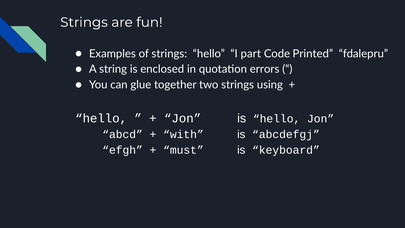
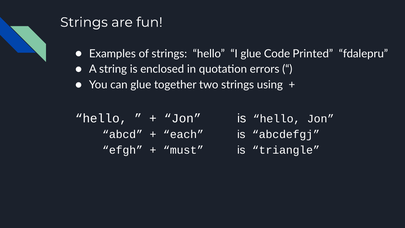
I part: part -> glue
with: with -> each
keyboard: keyboard -> triangle
